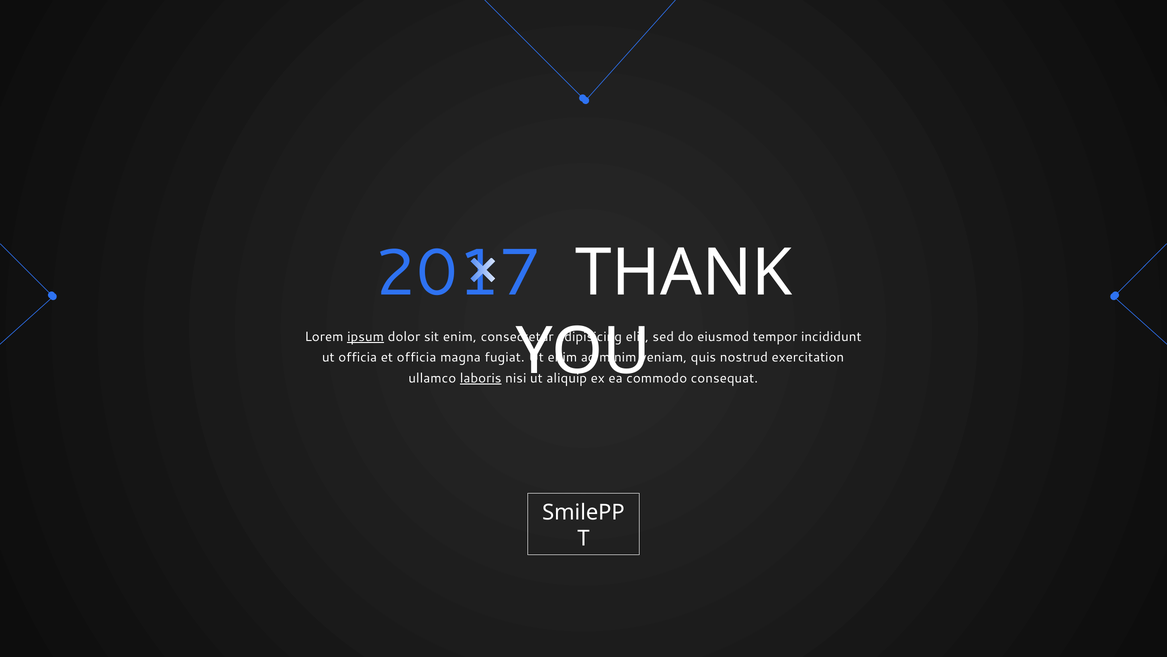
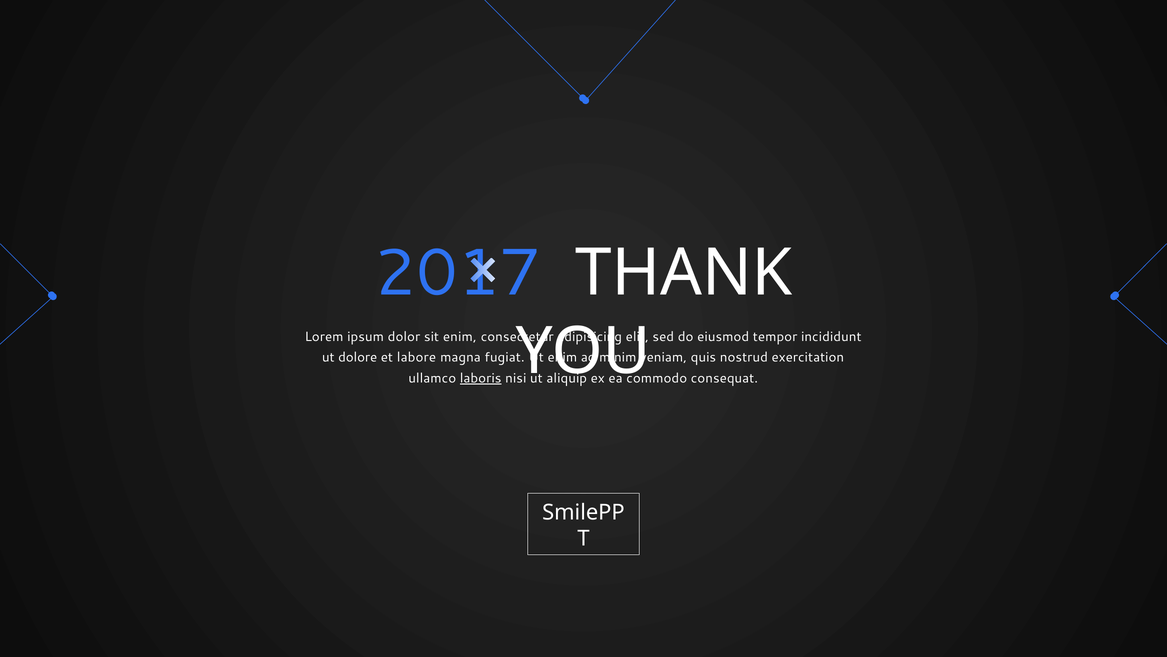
ipsum underline: present -> none
ut officia: officia -> dolore
et officia: officia -> labore
